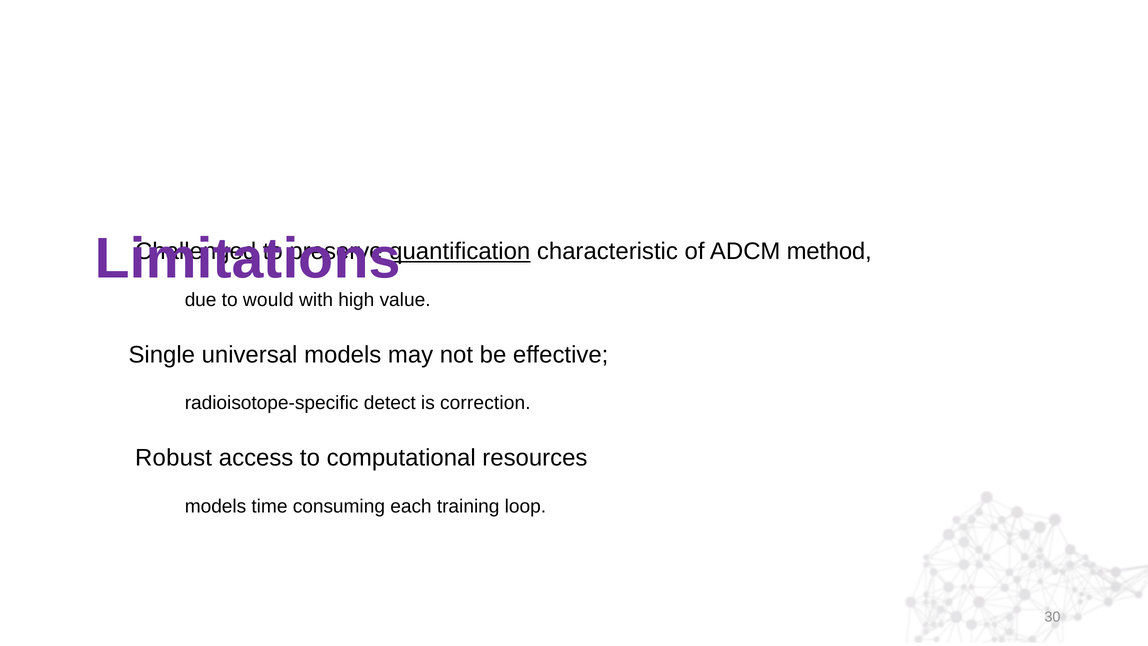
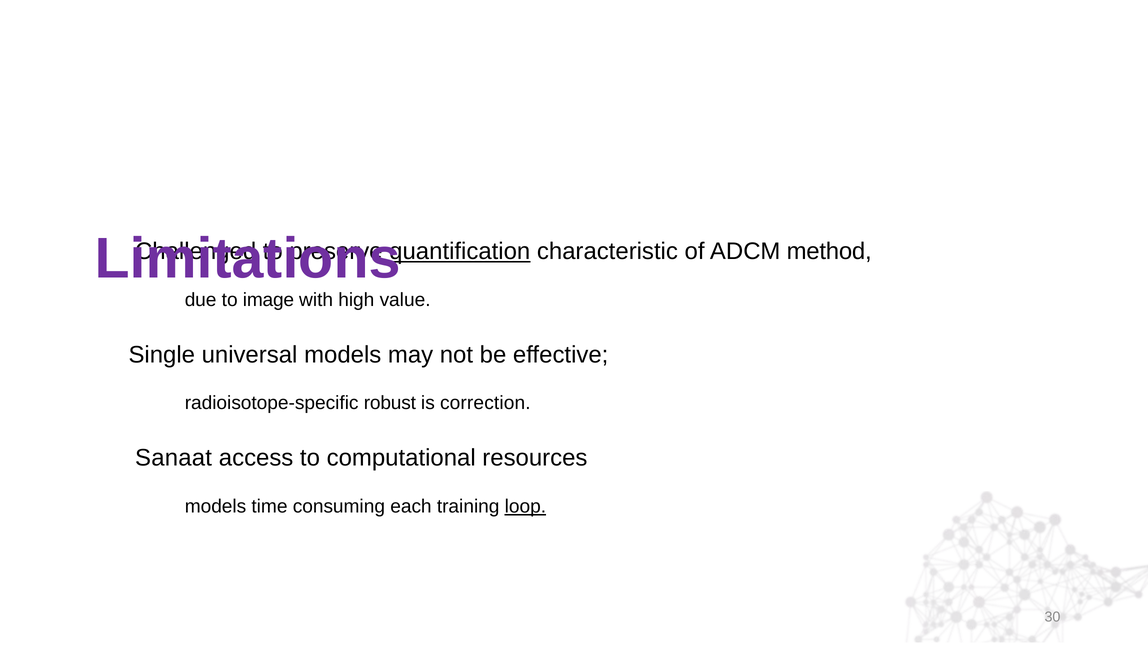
would: would -> image
detect: detect -> robust
Robust: Robust -> Sanaat
loop underline: none -> present
